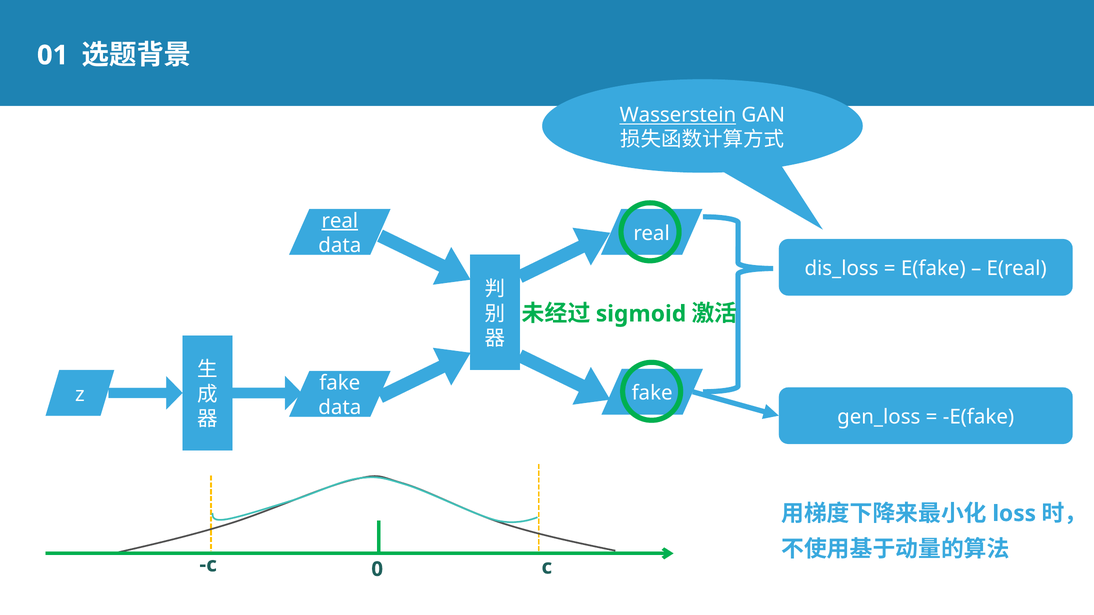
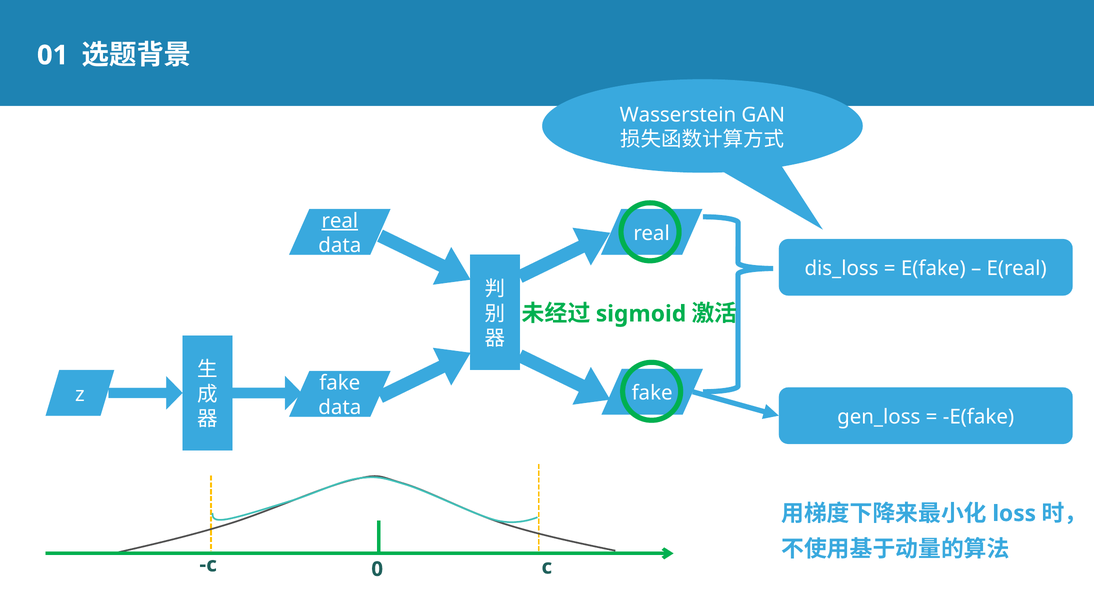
Wasserstein underline: present -> none
